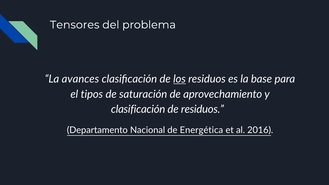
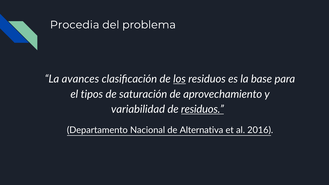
Tensores: Tensores -> Procedia
clasificación at (138, 109): clasificación -> variabilidad
residuos at (202, 109) underline: none -> present
Energética: Energética -> Alternativa
